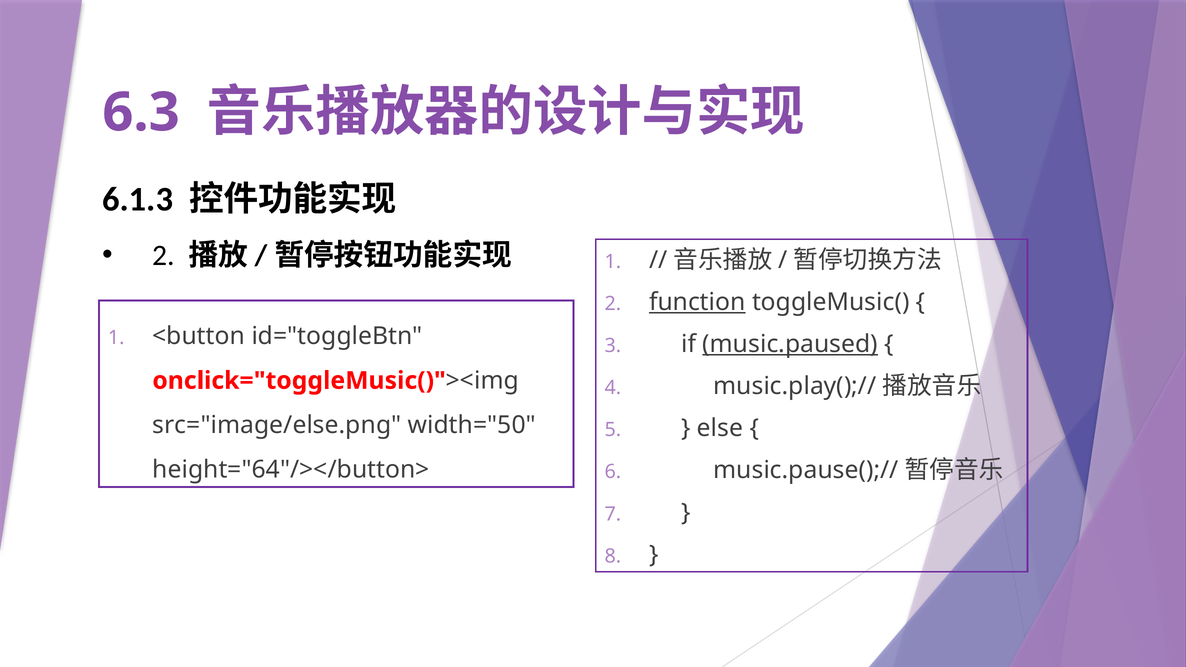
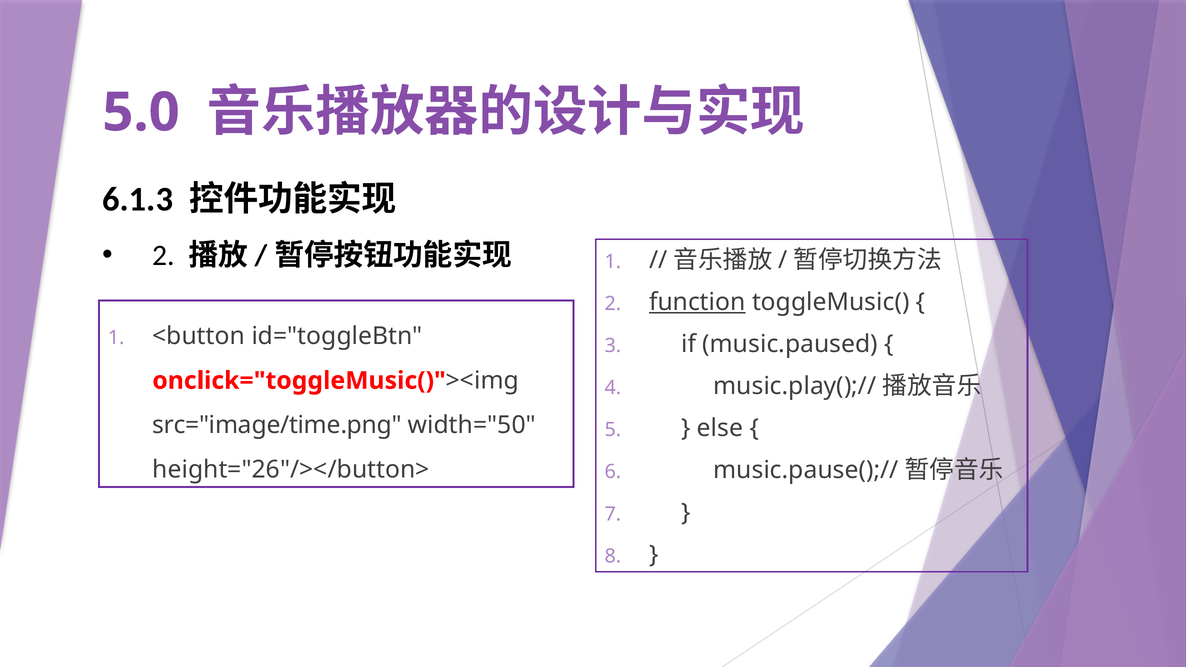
6.3: 6.3 -> 5.0
music.paused underline: present -> none
src="image/else.png: src="image/else.png -> src="image/time.png
height="64"/></button>: height="64"/></button> -> height="26"/></button>
